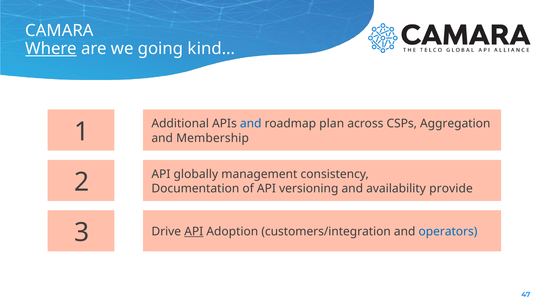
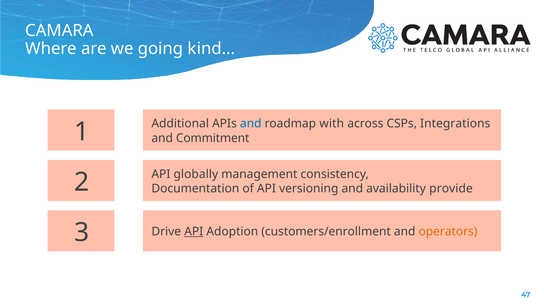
Where underline: present -> none
plan: plan -> with
Aggregation: Aggregation -> Integrations
Membership: Membership -> Commitment
customers/integration: customers/integration -> customers/enrollment
operators colour: blue -> orange
